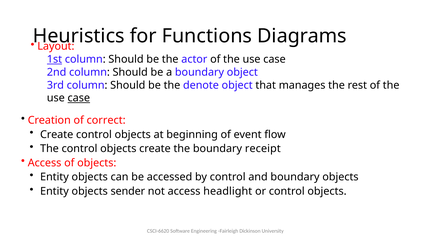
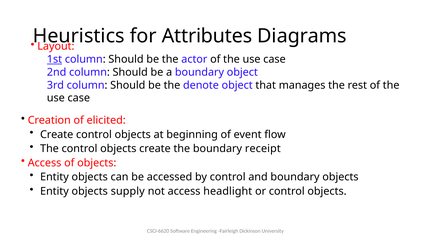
Functions: Functions -> Attributes
case at (79, 98) underline: present -> none
correct: correct -> elicited
sender: sender -> supply
